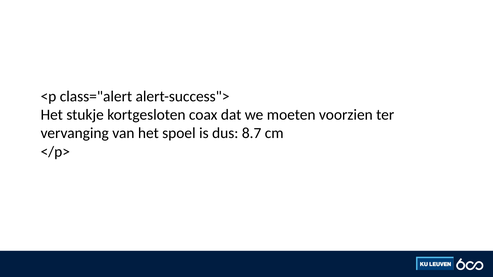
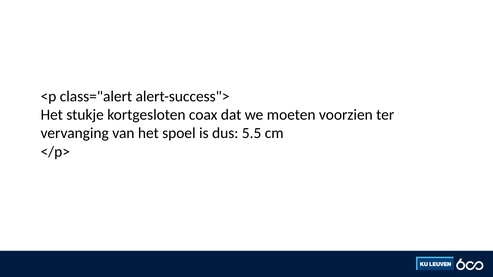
8.7: 8.7 -> 5.5
